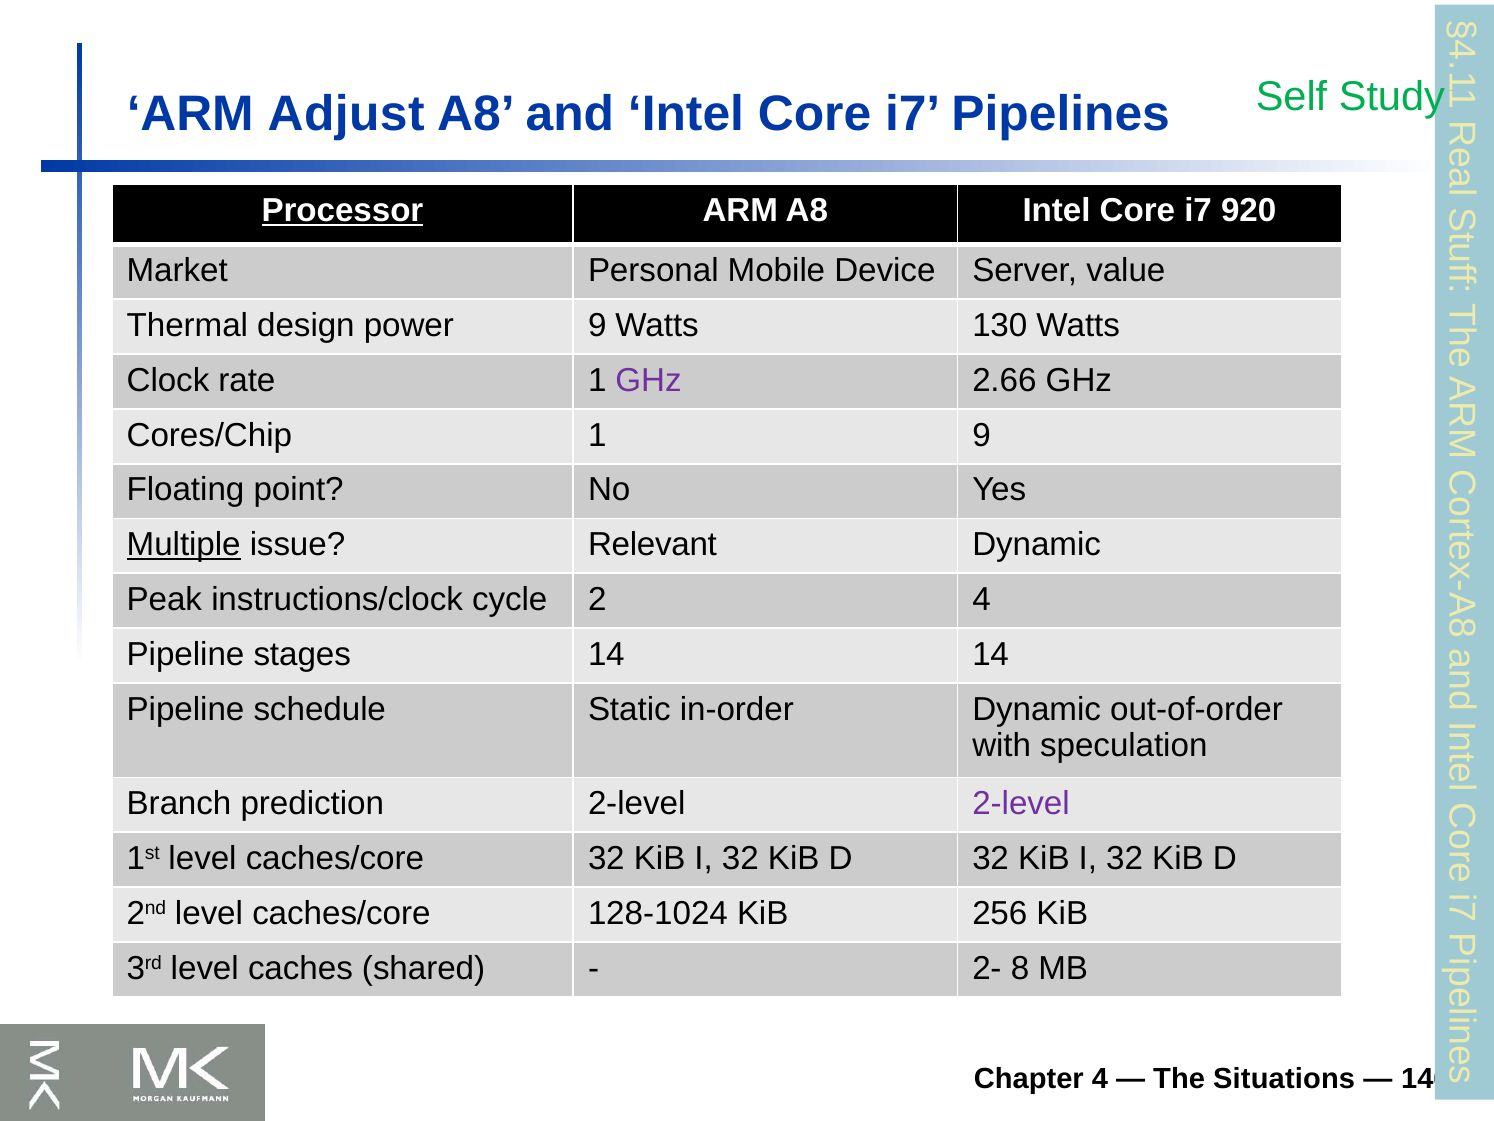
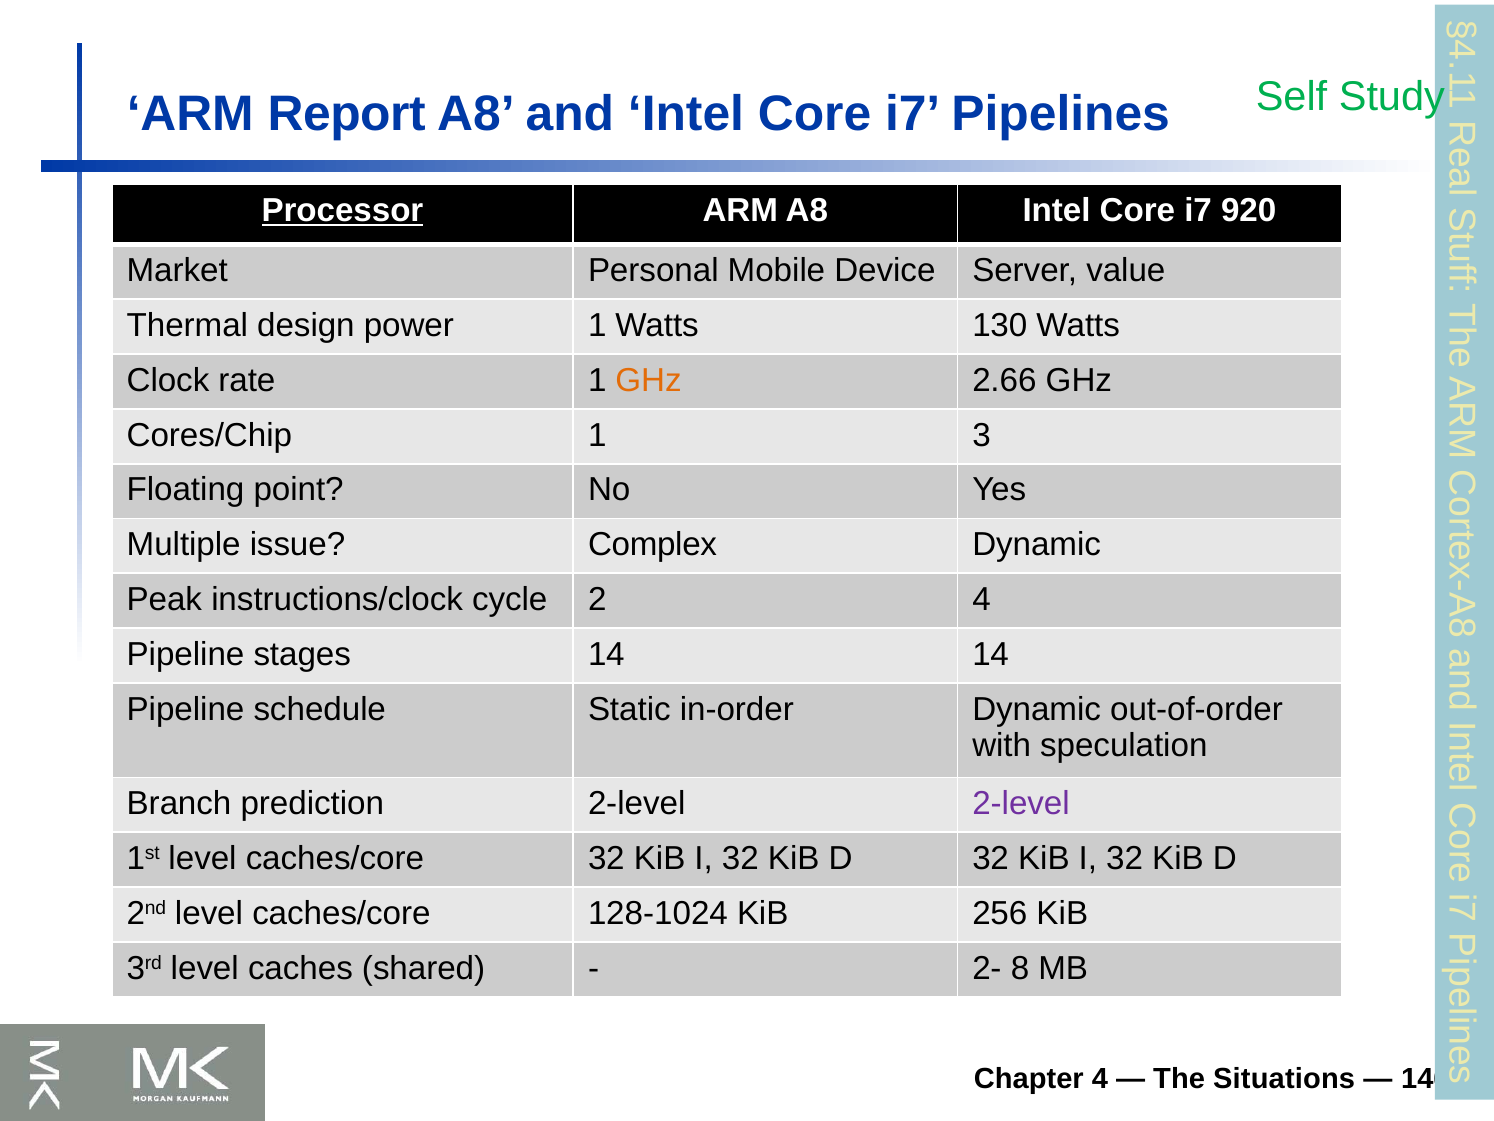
Adjust: Adjust -> Report
power 9: 9 -> 1
GHz at (649, 380) colour: purple -> orange
1 9: 9 -> 3
Multiple underline: present -> none
Relevant: Relevant -> Complex
